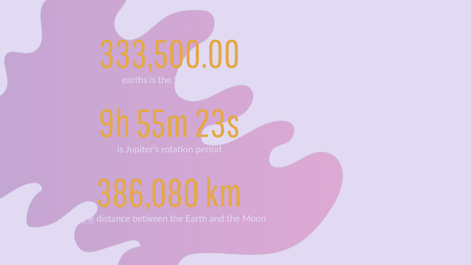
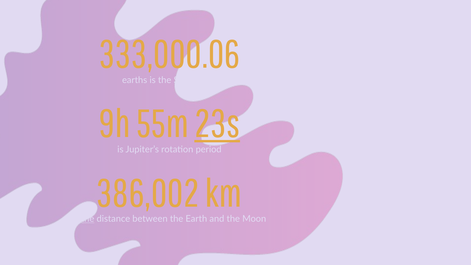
333,500.00: 333,500.00 -> 333,000.06
23s underline: none -> present
386,080: 386,080 -> 386,002
